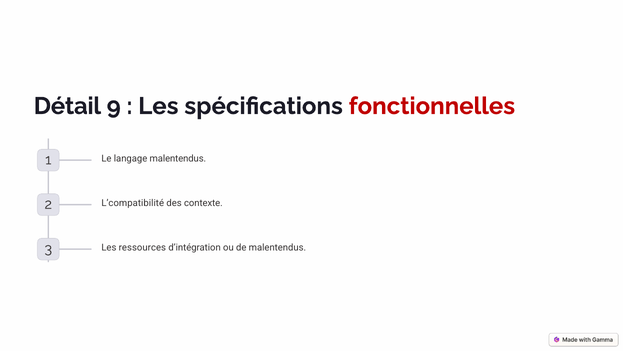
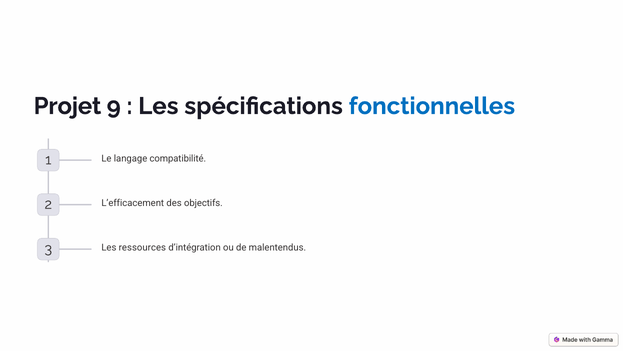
Détail: Détail -> Projet
fonctionnelles colour: red -> blue
langage malentendus: malentendus -> compatibilité
L’compatibilité: L’compatibilité -> L’efficacement
contexte: contexte -> objectifs
